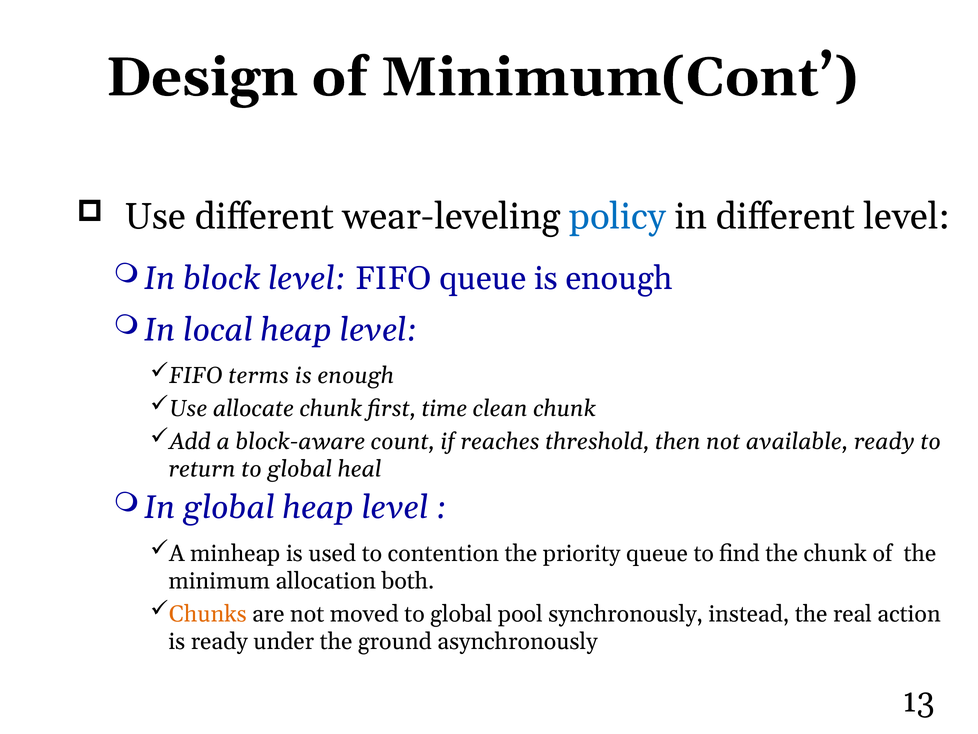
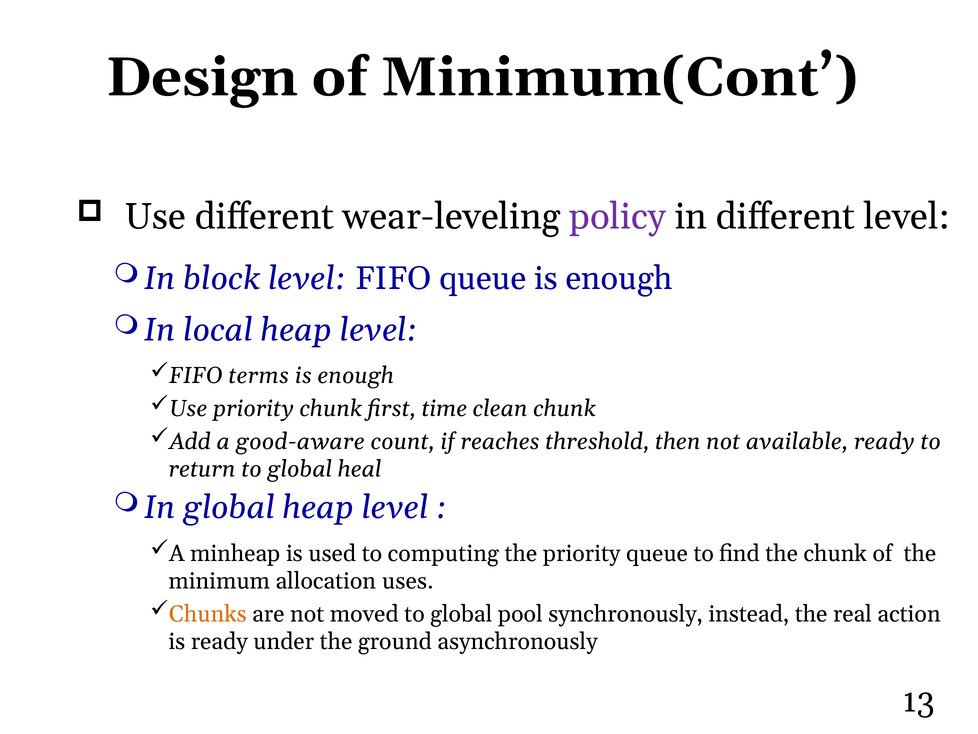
policy colour: blue -> purple
Use allocate: allocate -> priority
block-aware: block-aware -> good-aware
contention: contention -> computing
both: both -> uses
